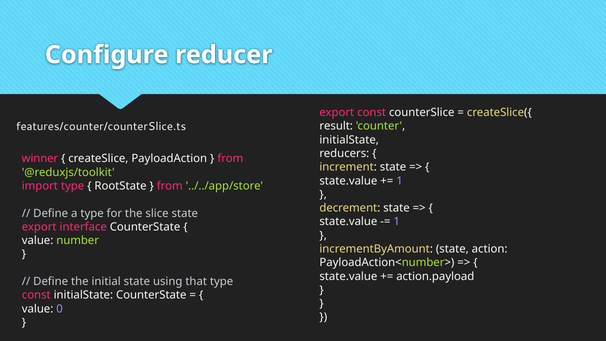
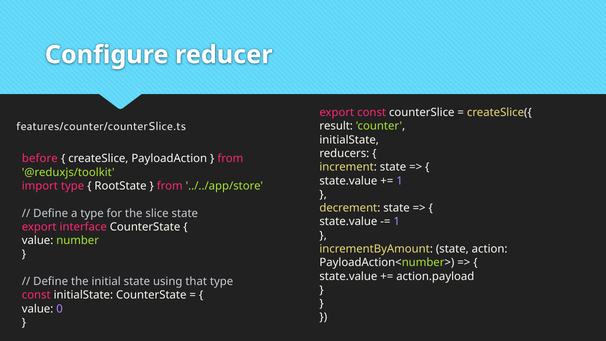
winner: winner -> before
